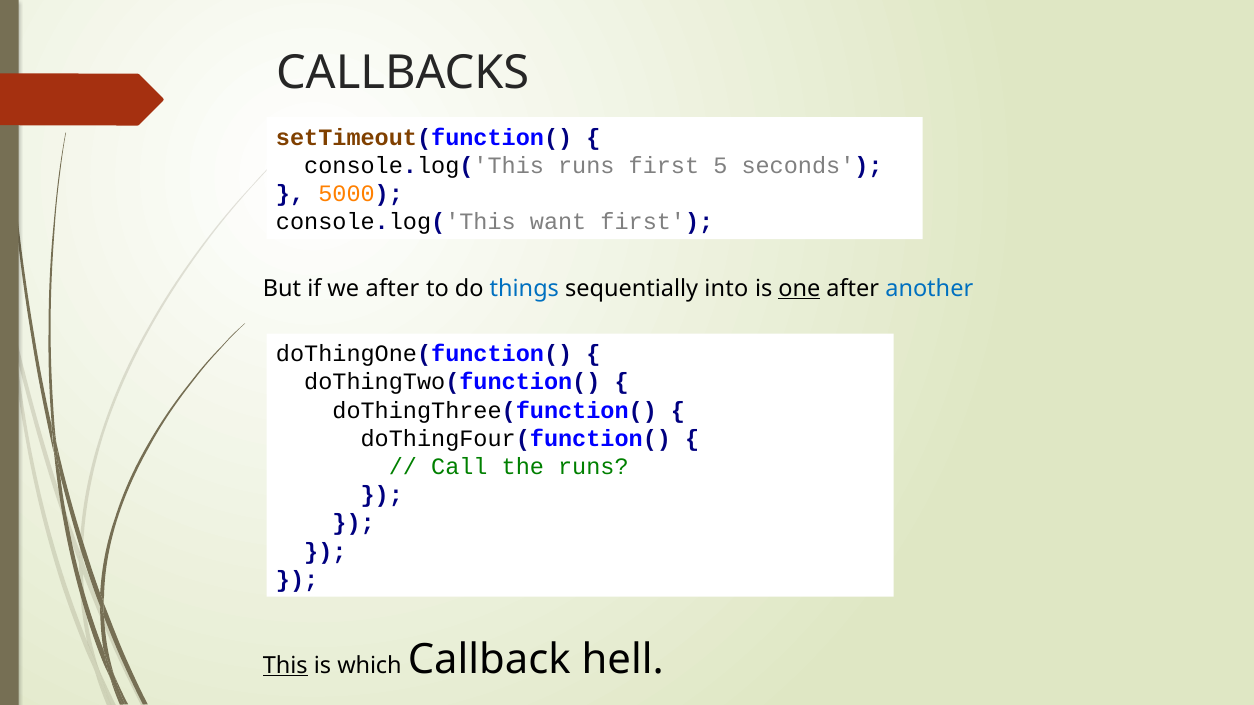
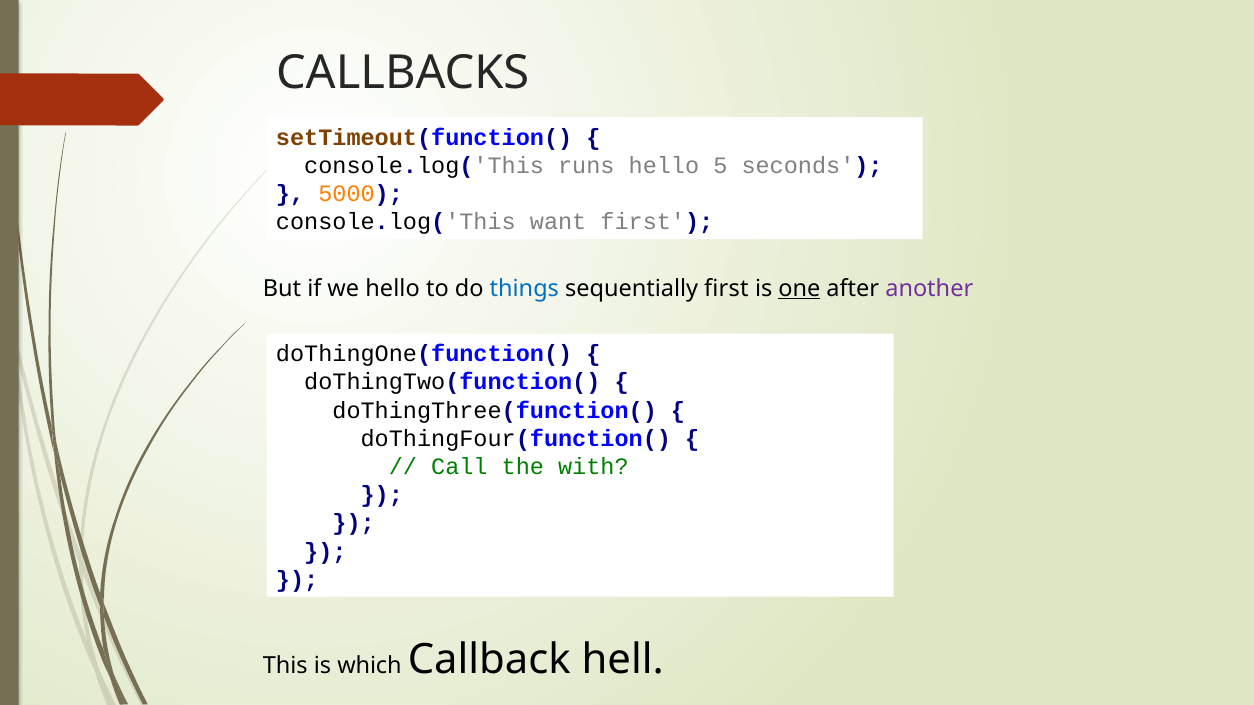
runs first: first -> hello
we after: after -> hello
sequentially into: into -> first
another colour: blue -> purple
the runs: runs -> with
This underline: present -> none
